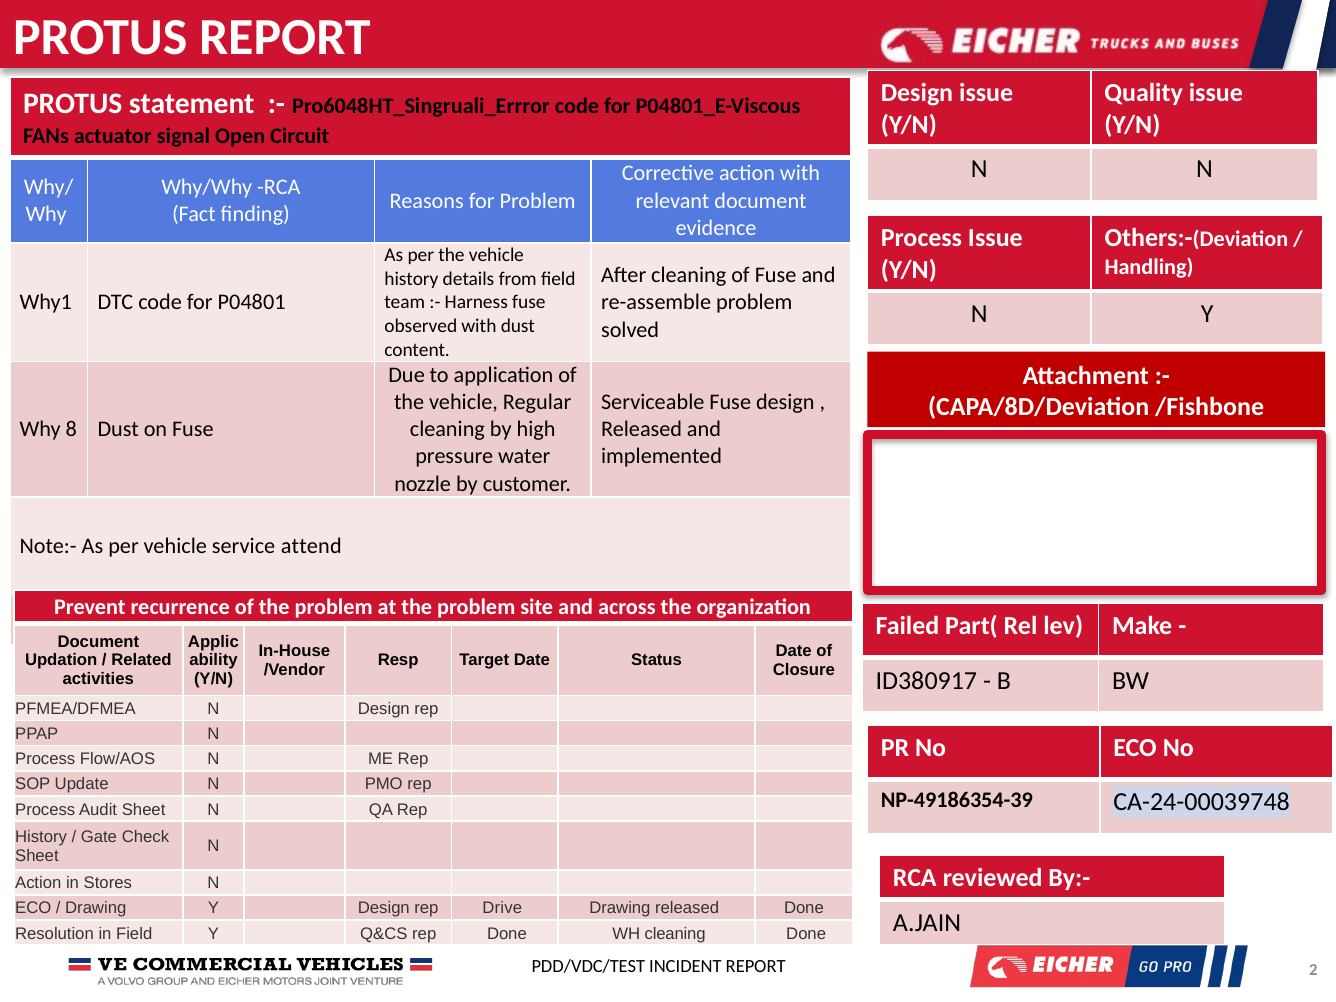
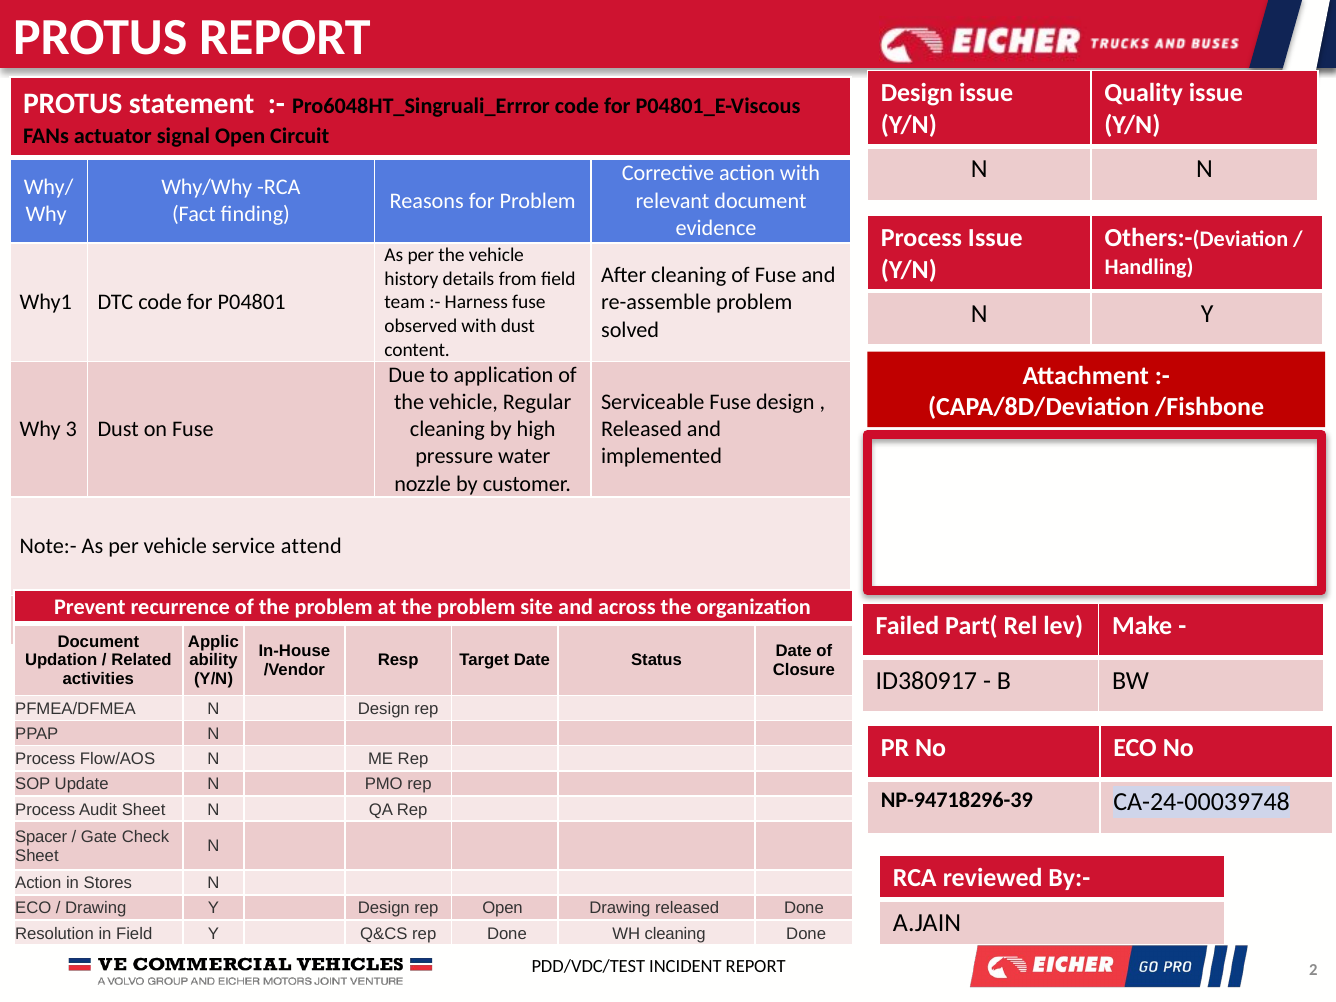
8: 8 -> 3
NP-49186354-39: NP-49186354-39 -> NP-94718296-39
History at (41, 837): History -> Spacer
rep Drive: Drive -> Open
